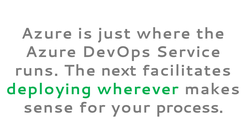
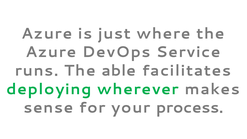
next: next -> able
